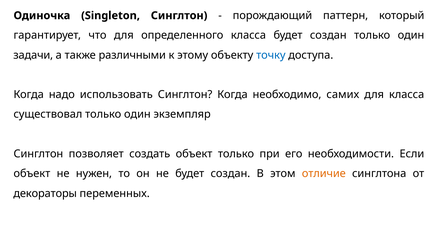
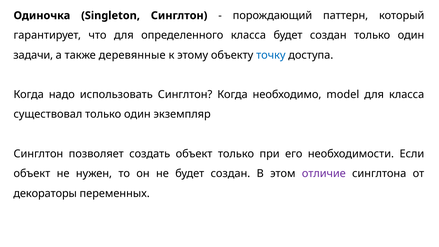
различными: различными -> деревянные
самих: самих -> model
отличие colour: orange -> purple
